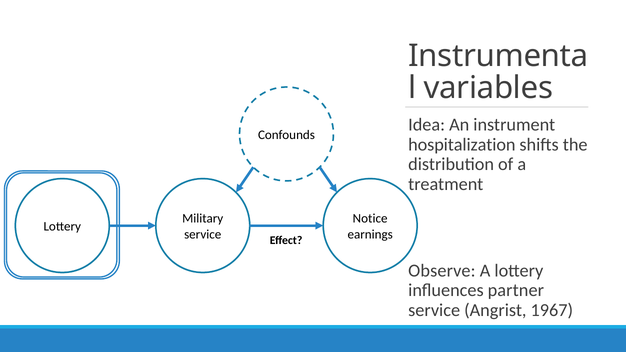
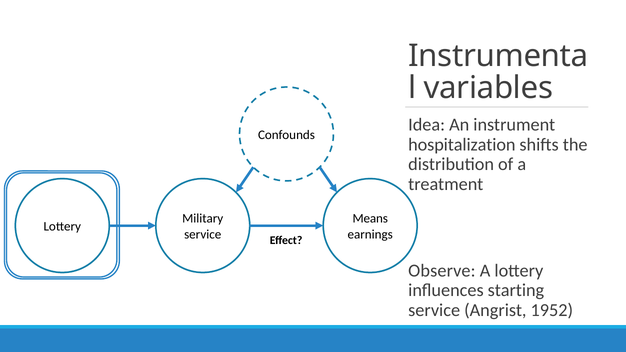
Notice: Notice -> Means
partner: partner -> starting
1967: 1967 -> 1952
